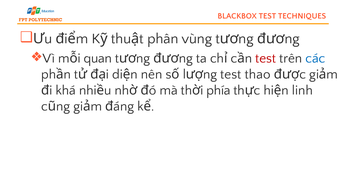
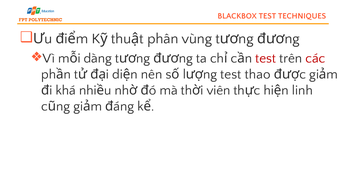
quan: quan -> dàng
các colour: blue -> red
phía: phía -> viên
